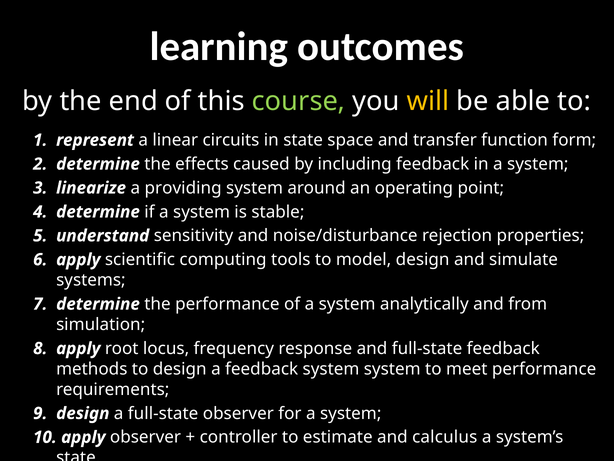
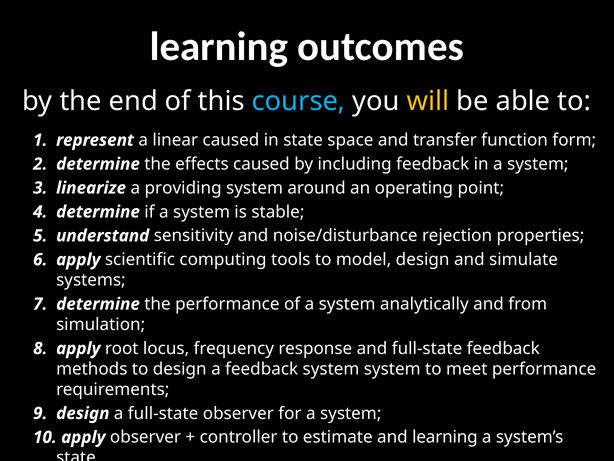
course colour: light green -> light blue
linear circuits: circuits -> caused
and calculus: calculus -> learning
